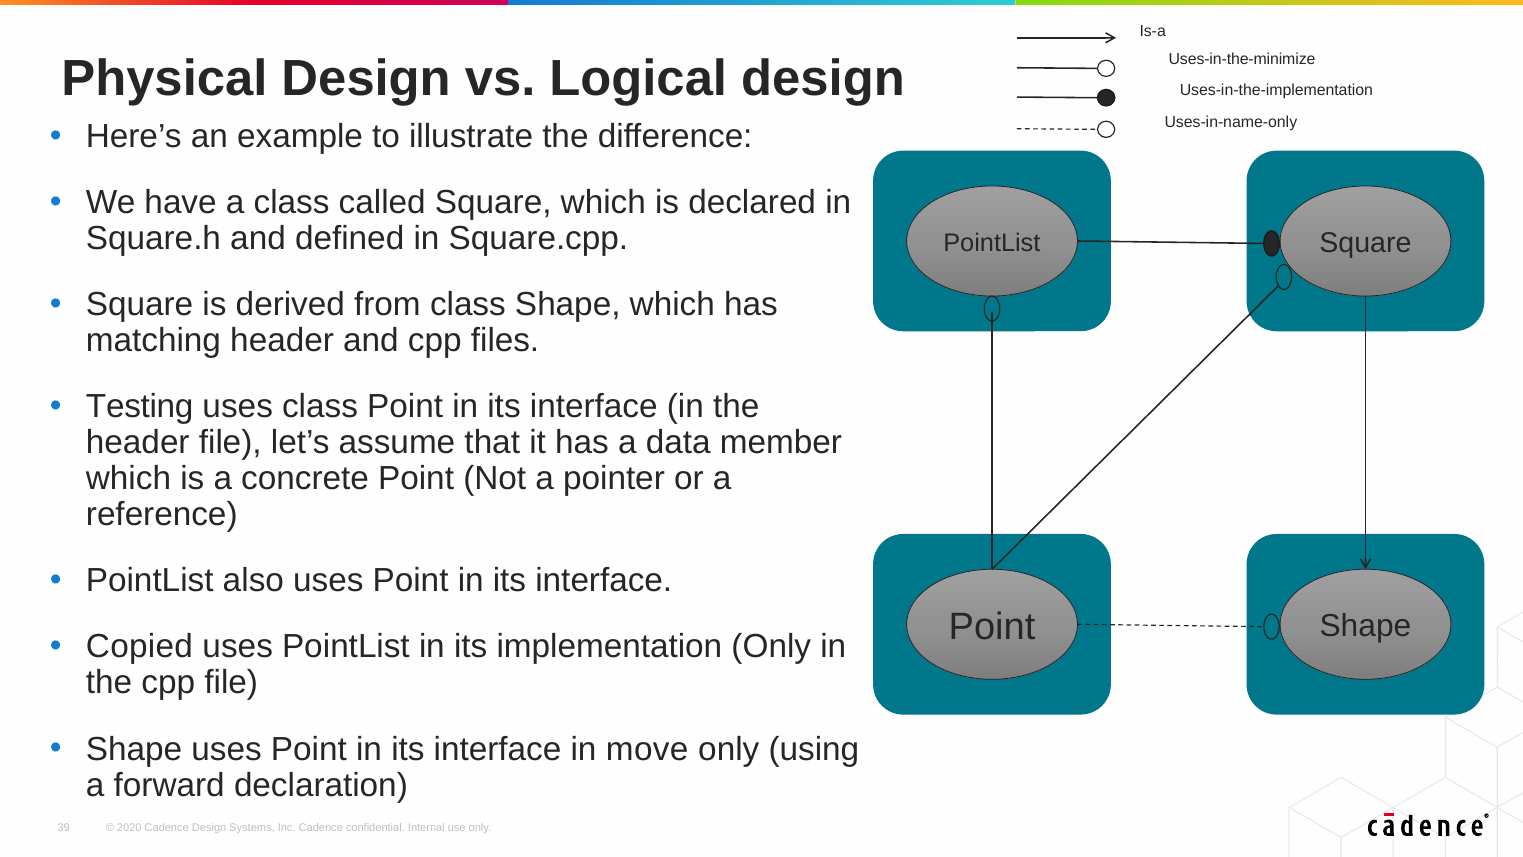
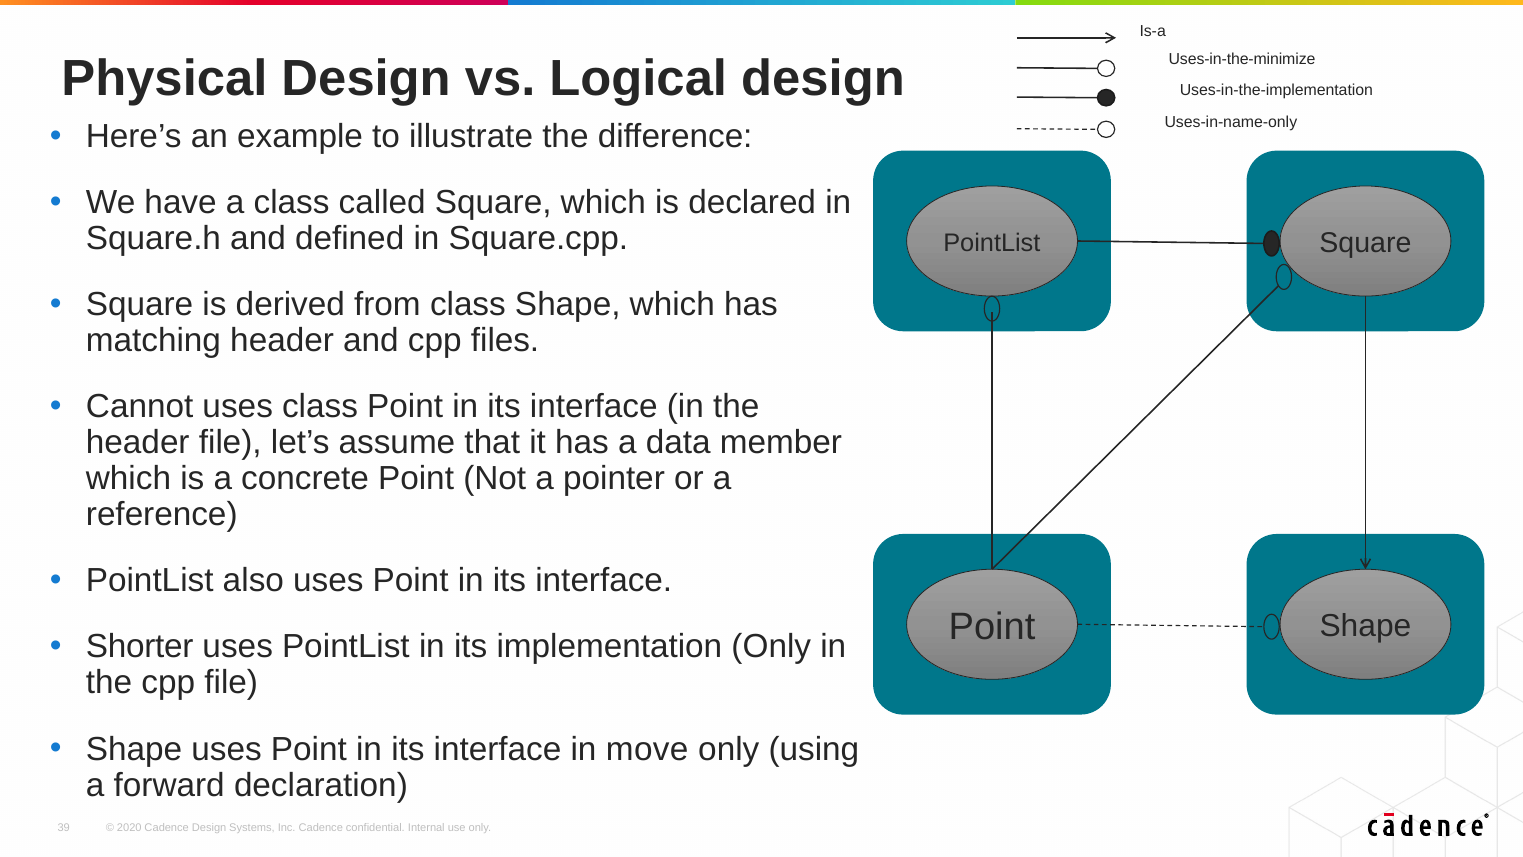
Testing: Testing -> Cannot
Copied: Copied -> Shorter
